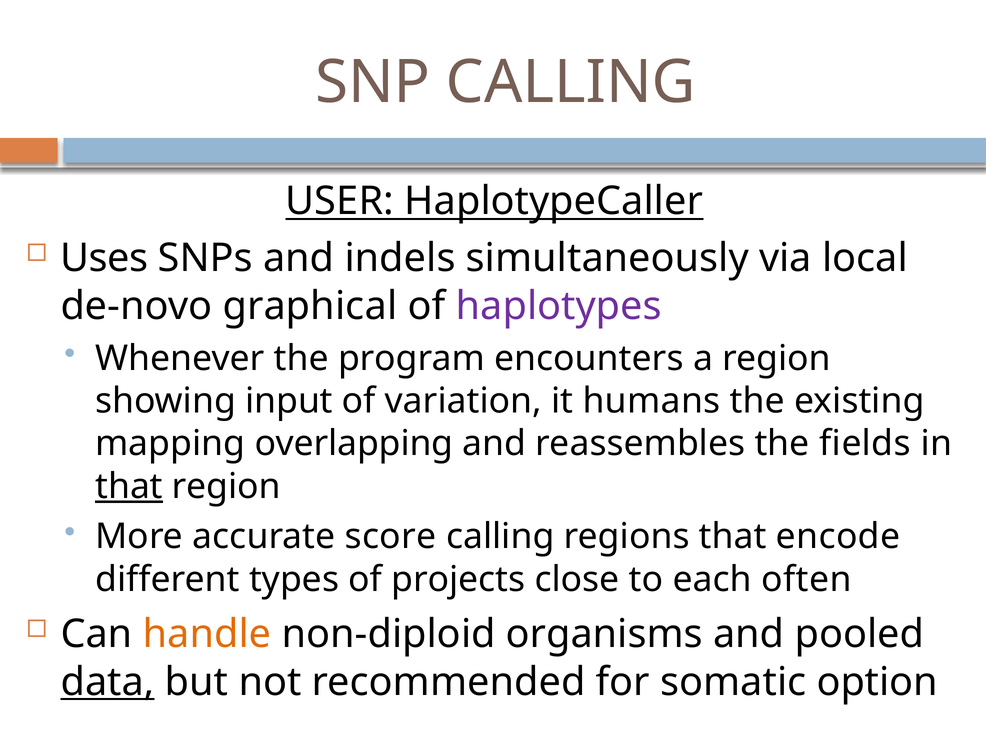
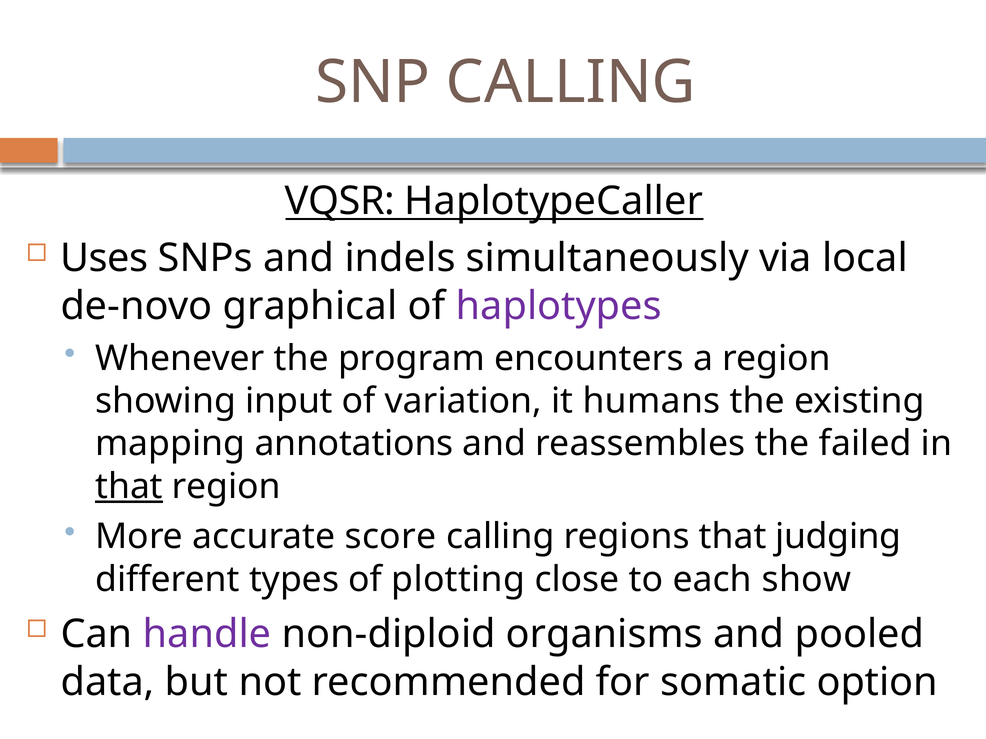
USER: USER -> VQSR
overlapping: overlapping -> annotations
fields: fields -> failed
encode: encode -> judging
projects: projects -> plotting
often: often -> show
handle colour: orange -> purple
data underline: present -> none
